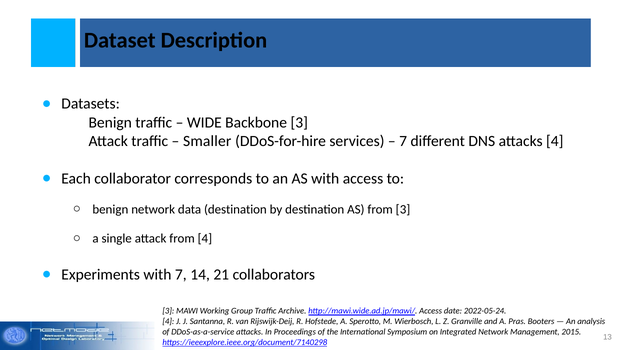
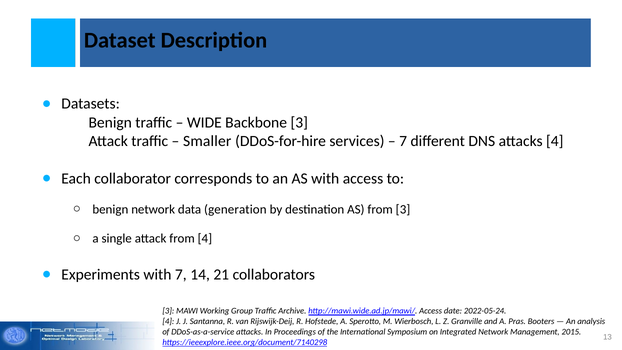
data destination: destination -> generation
